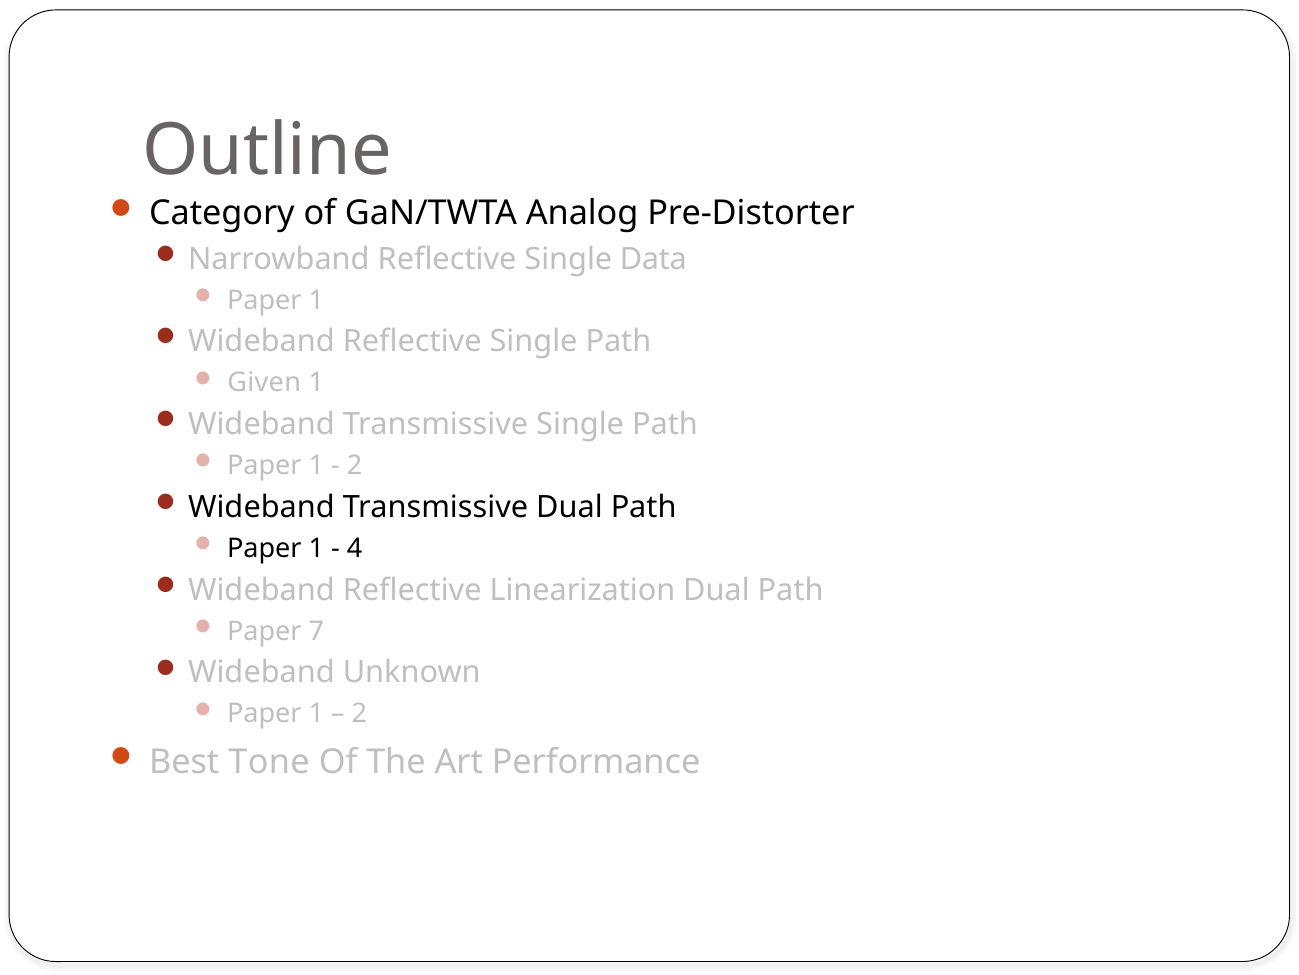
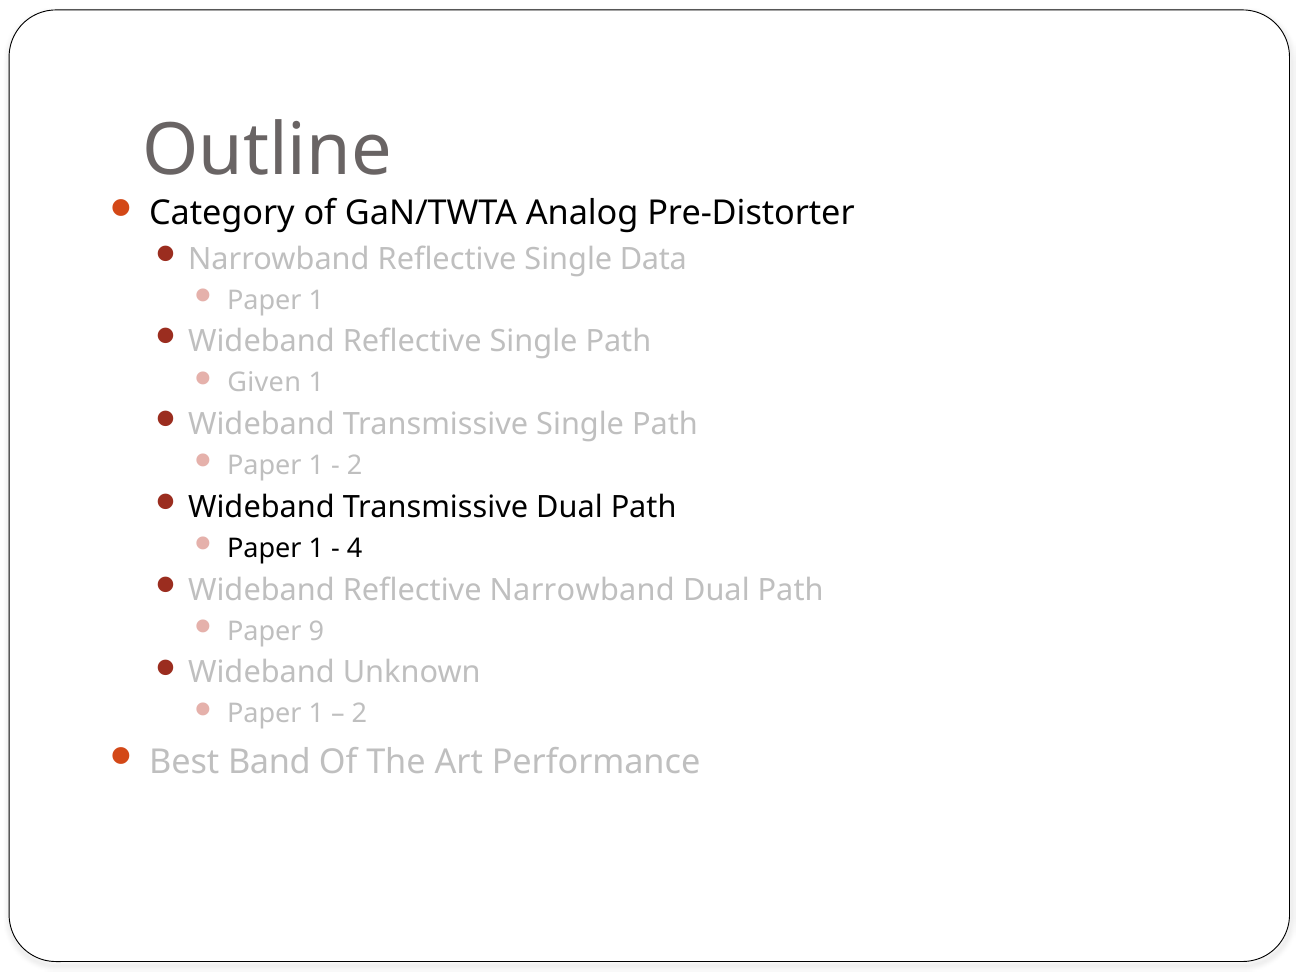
Reflective Linearization: Linearization -> Narrowband
7: 7 -> 9
Tone: Tone -> Band
